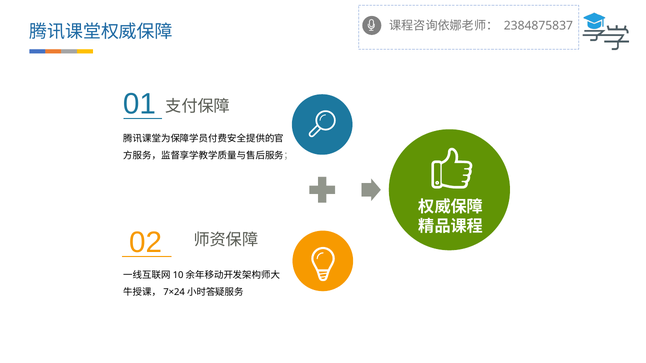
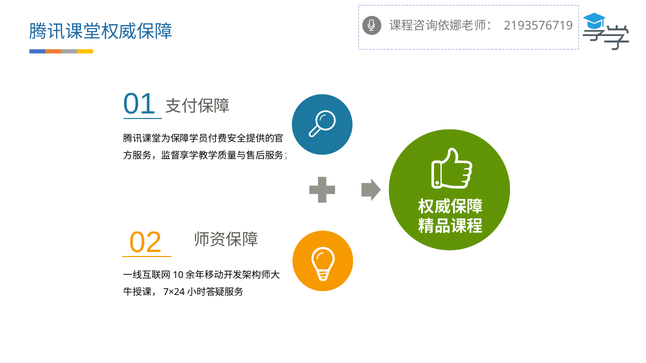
2384875837: 2384875837 -> 2193576719
